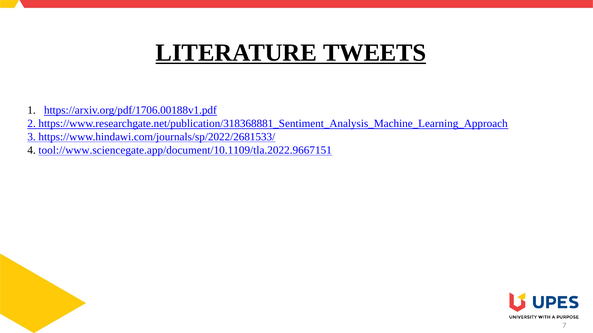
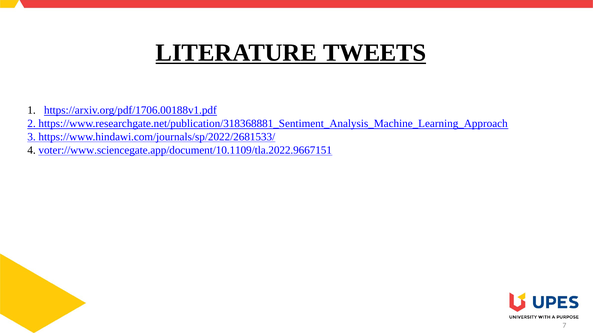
tool://www.sciencegate.app/document/10.1109/tla.2022.9667151: tool://www.sciencegate.app/document/10.1109/tla.2022.9667151 -> voter://www.sciencegate.app/document/10.1109/tla.2022.9667151
